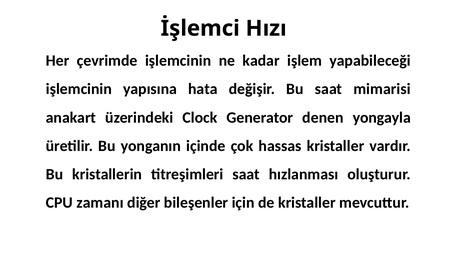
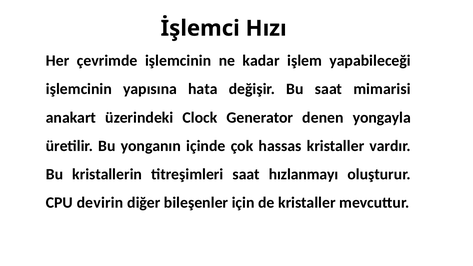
hızlanması: hızlanması -> hızlanmayı
zamanı: zamanı -> devirin
